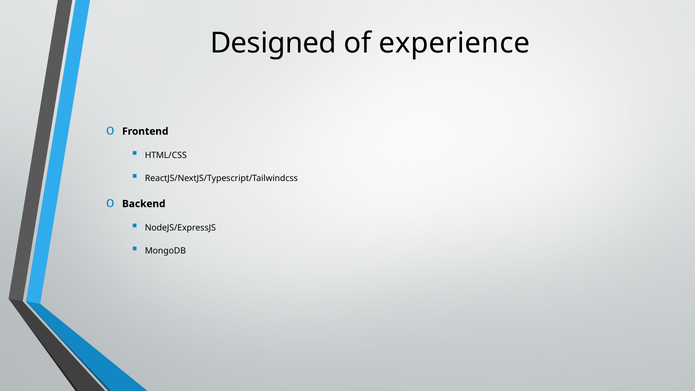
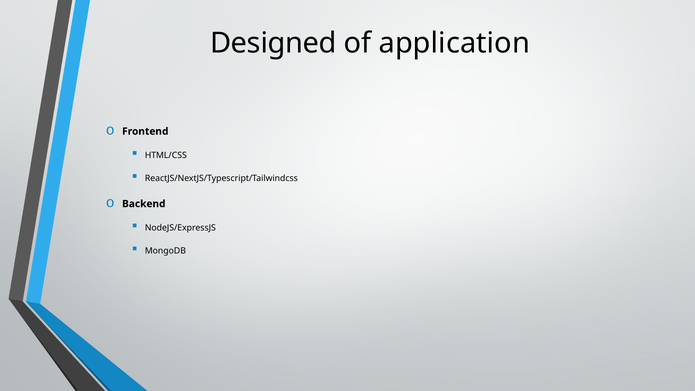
experience: experience -> application
